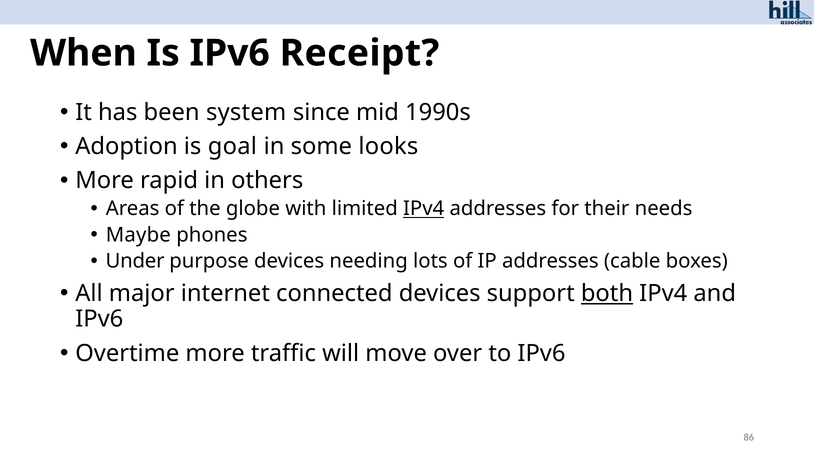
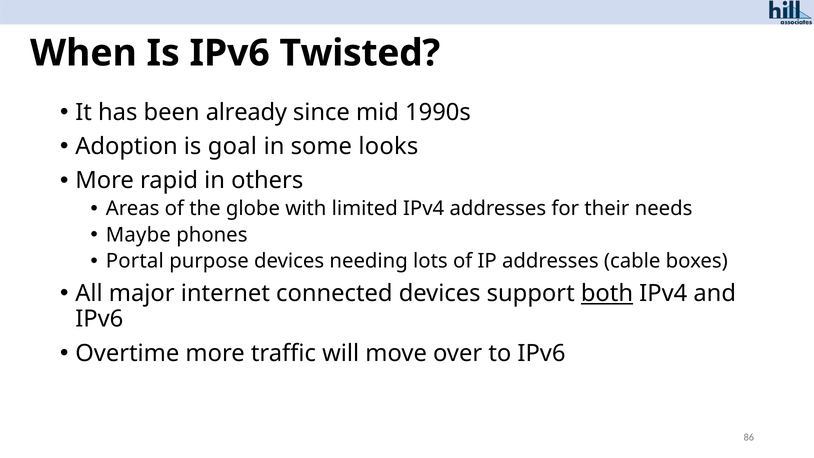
Receipt: Receipt -> Twisted
system: system -> already
IPv4 at (424, 209) underline: present -> none
Under: Under -> Portal
